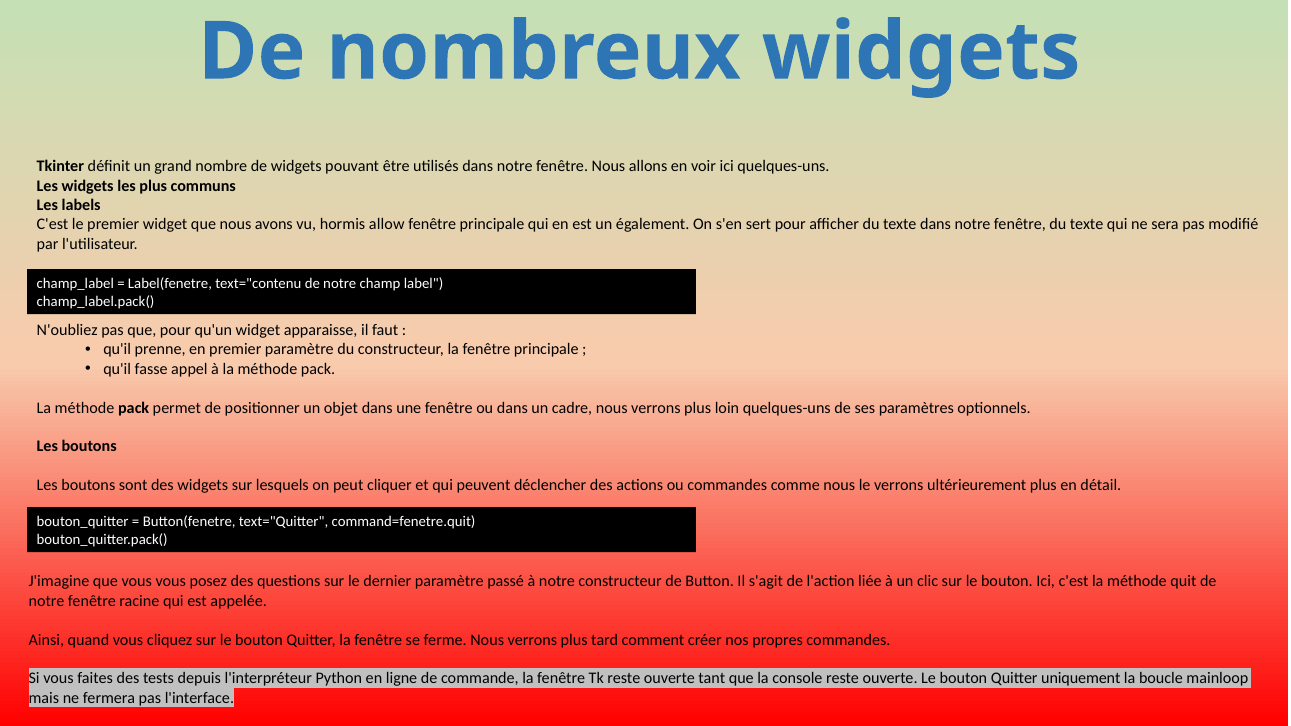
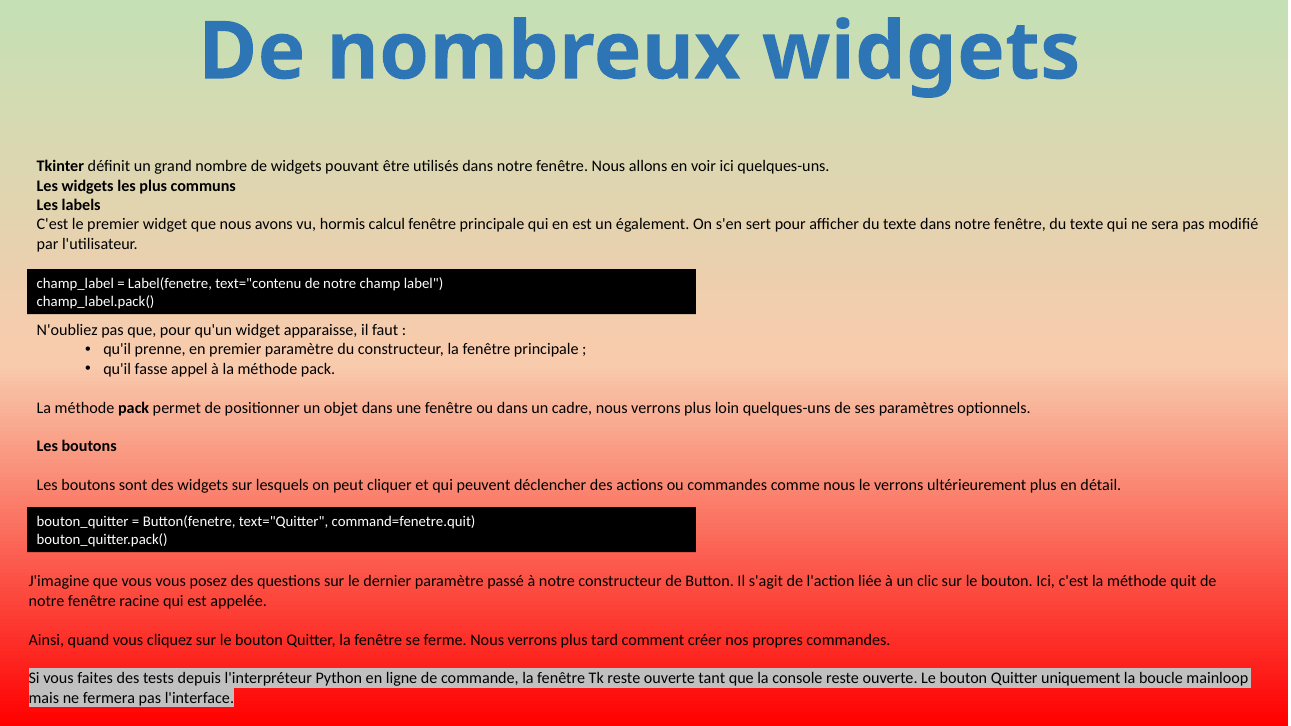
allow: allow -> calcul
